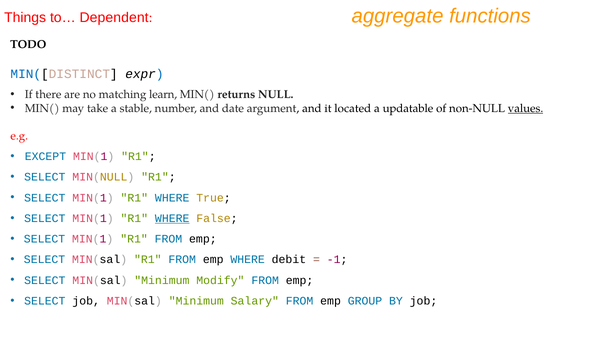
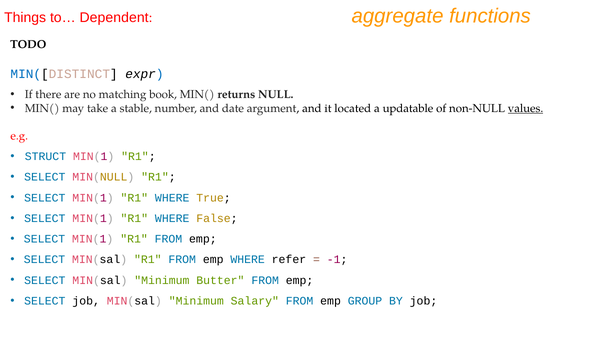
learn: learn -> book
EXCEPT: EXCEPT -> STRUCT
WHERE at (172, 219) underline: present -> none
debit: debit -> refer
Modify: Modify -> Butter
